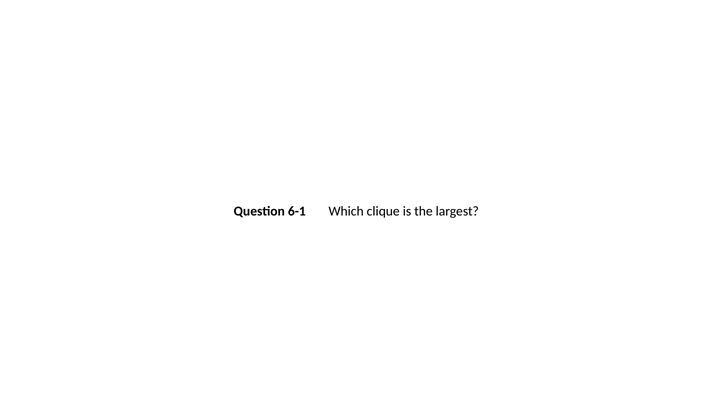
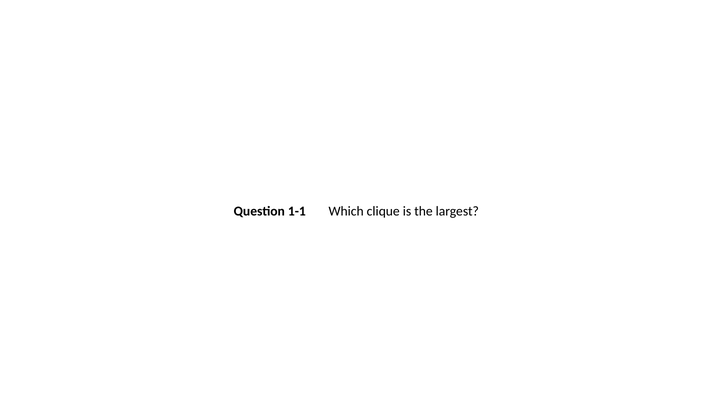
6-1: 6-1 -> 1-1
